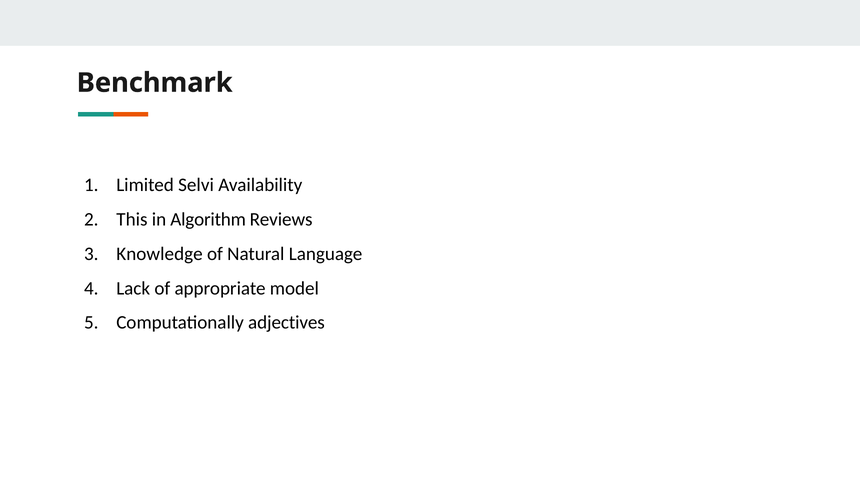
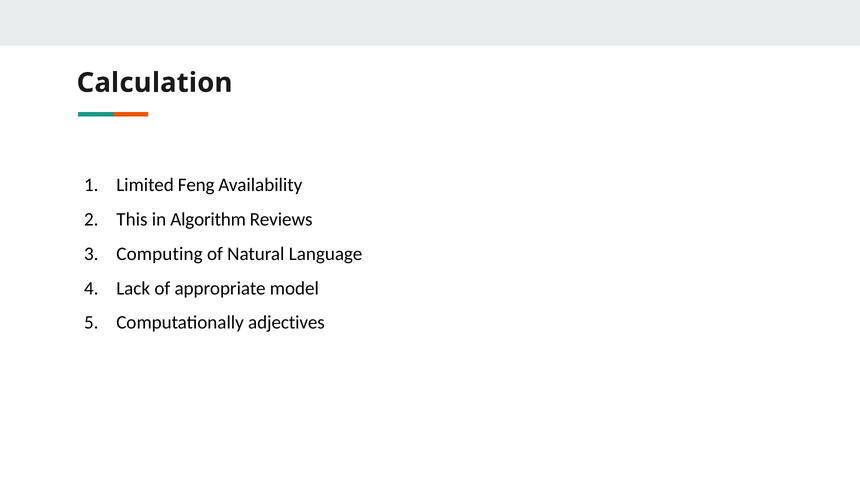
Benchmark: Benchmark -> Calculation
Selvi: Selvi -> Feng
Knowledge: Knowledge -> Computing
